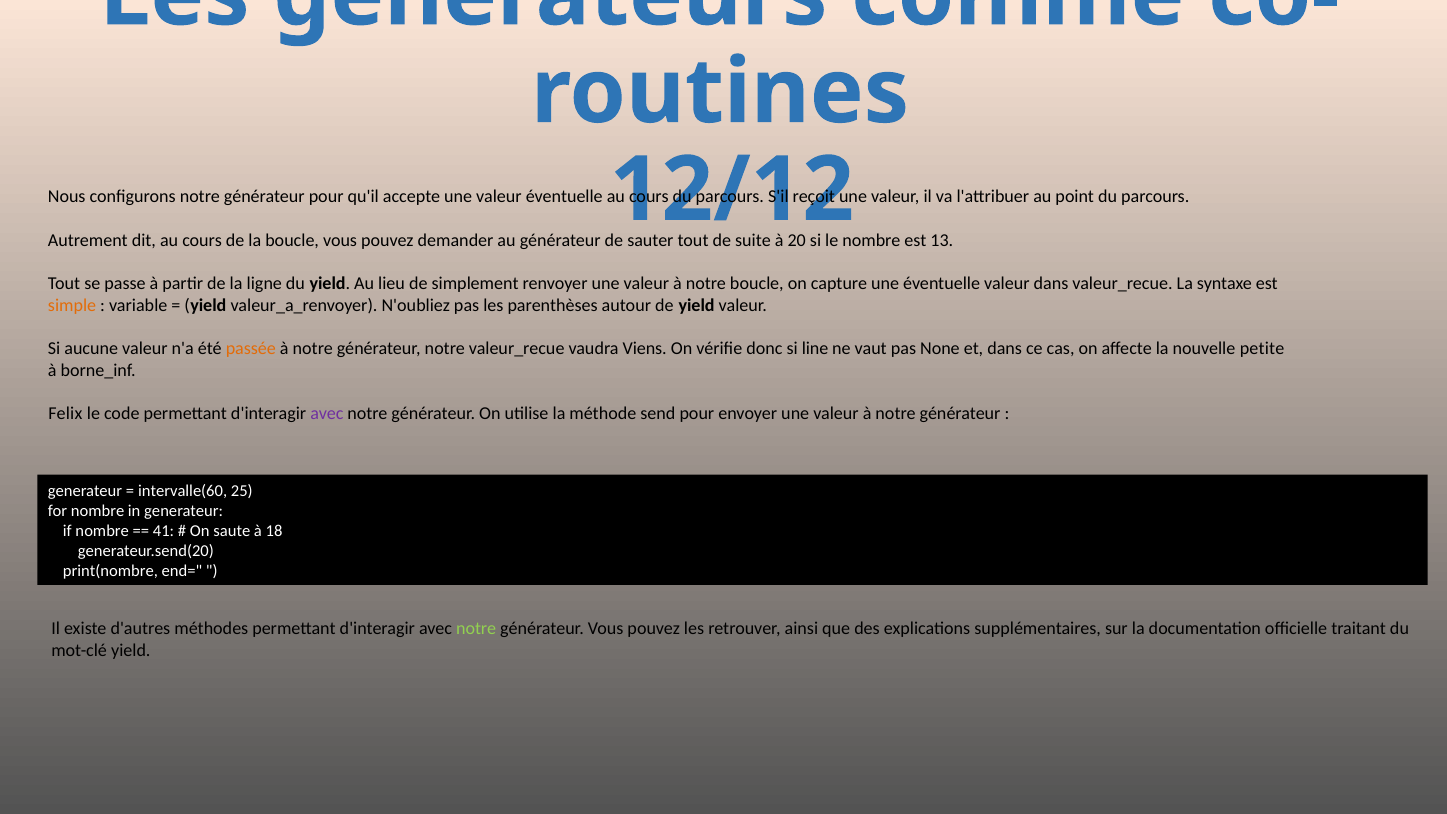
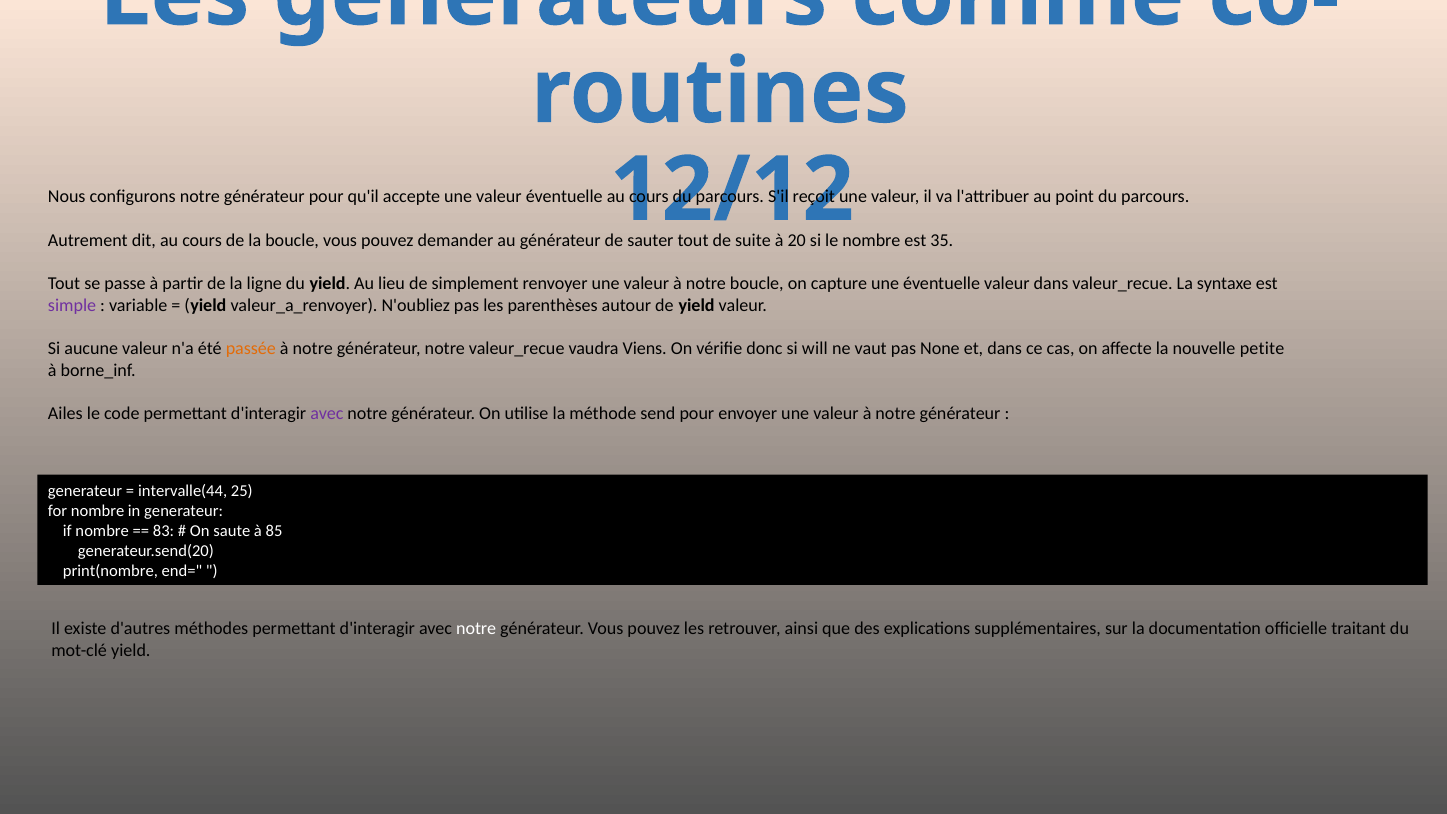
13: 13 -> 35
simple colour: orange -> purple
line: line -> will
Felix: Felix -> Ailes
intervalle(60: intervalle(60 -> intervalle(44
41: 41 -> 83
18: 18 -> 85
notre at (476, 629) colour: light green -> white
